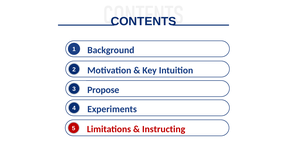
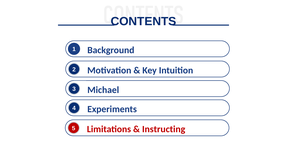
Propose: Propose -> Michael
